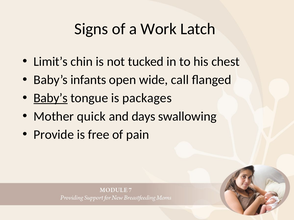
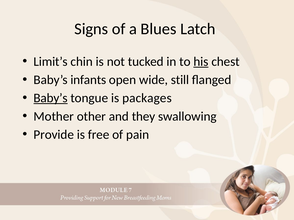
Work: Work -> Blues
his underline: none -> present
call: call -> still
quick: quick -> other
days: days -> they
